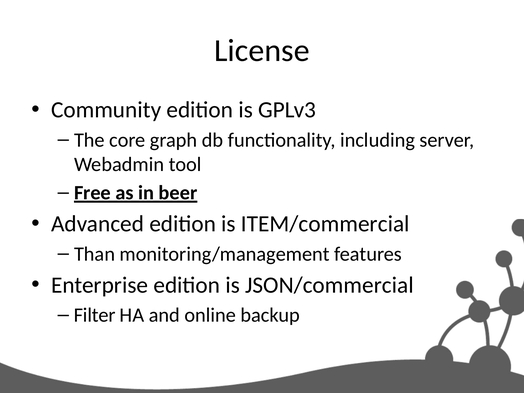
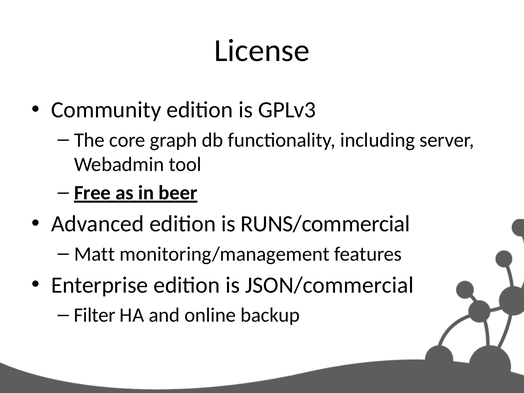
ITEM/commercial: ITEM/commercial -> RUNS/commercial
Than: Than -> Matt
